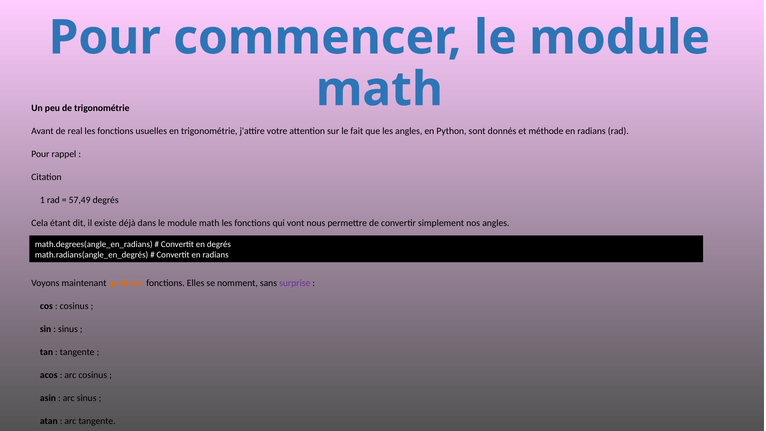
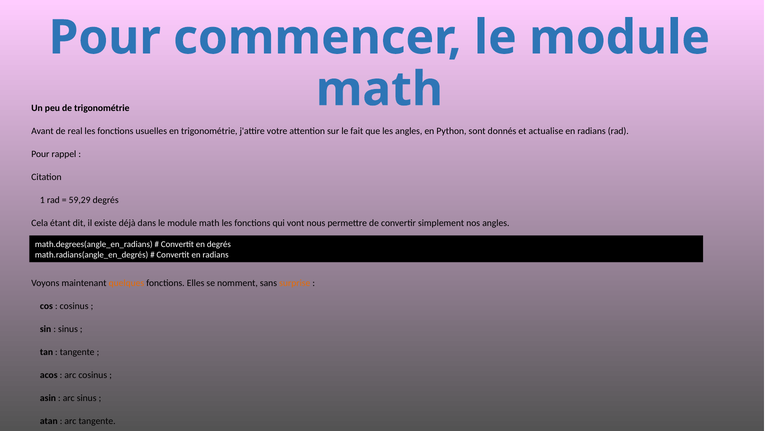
méthode: méthode -> actualise
57,49: 57,49 -> 59,29
surprise colour: purple -> orange
